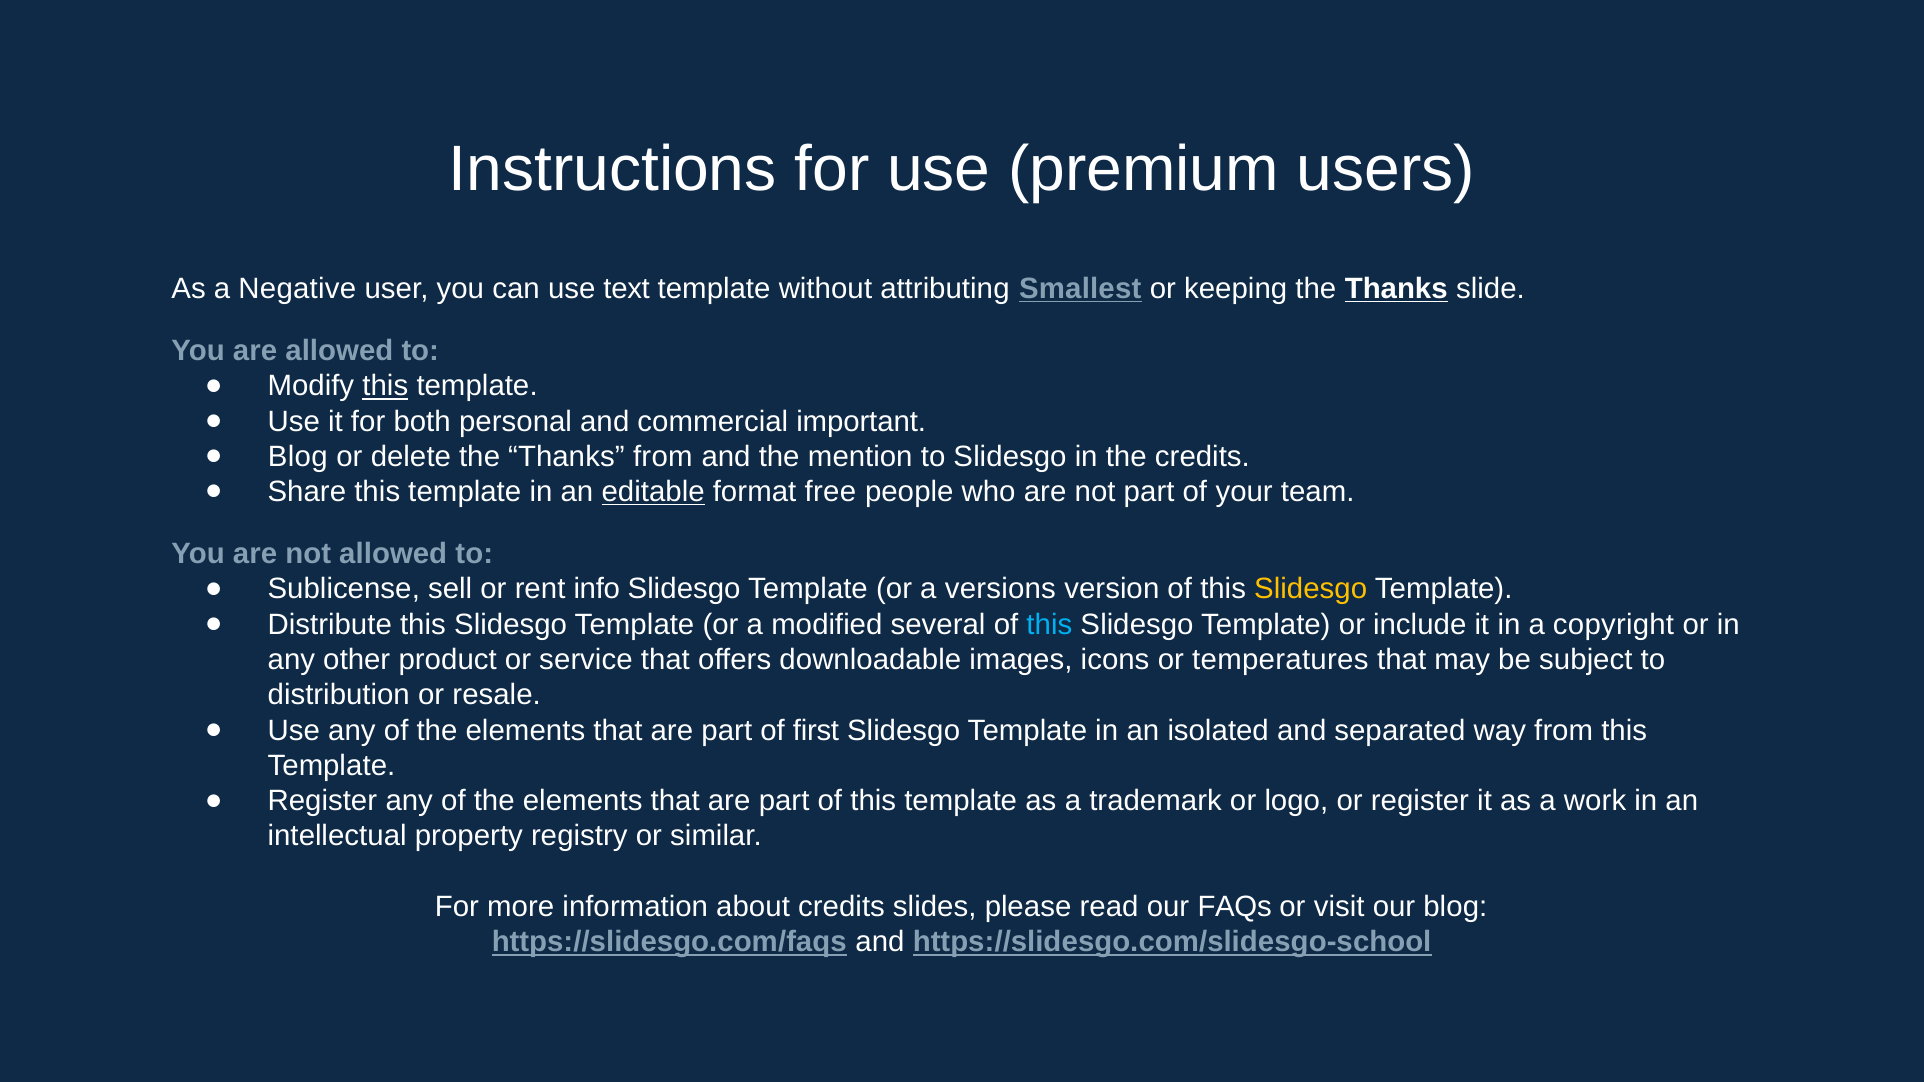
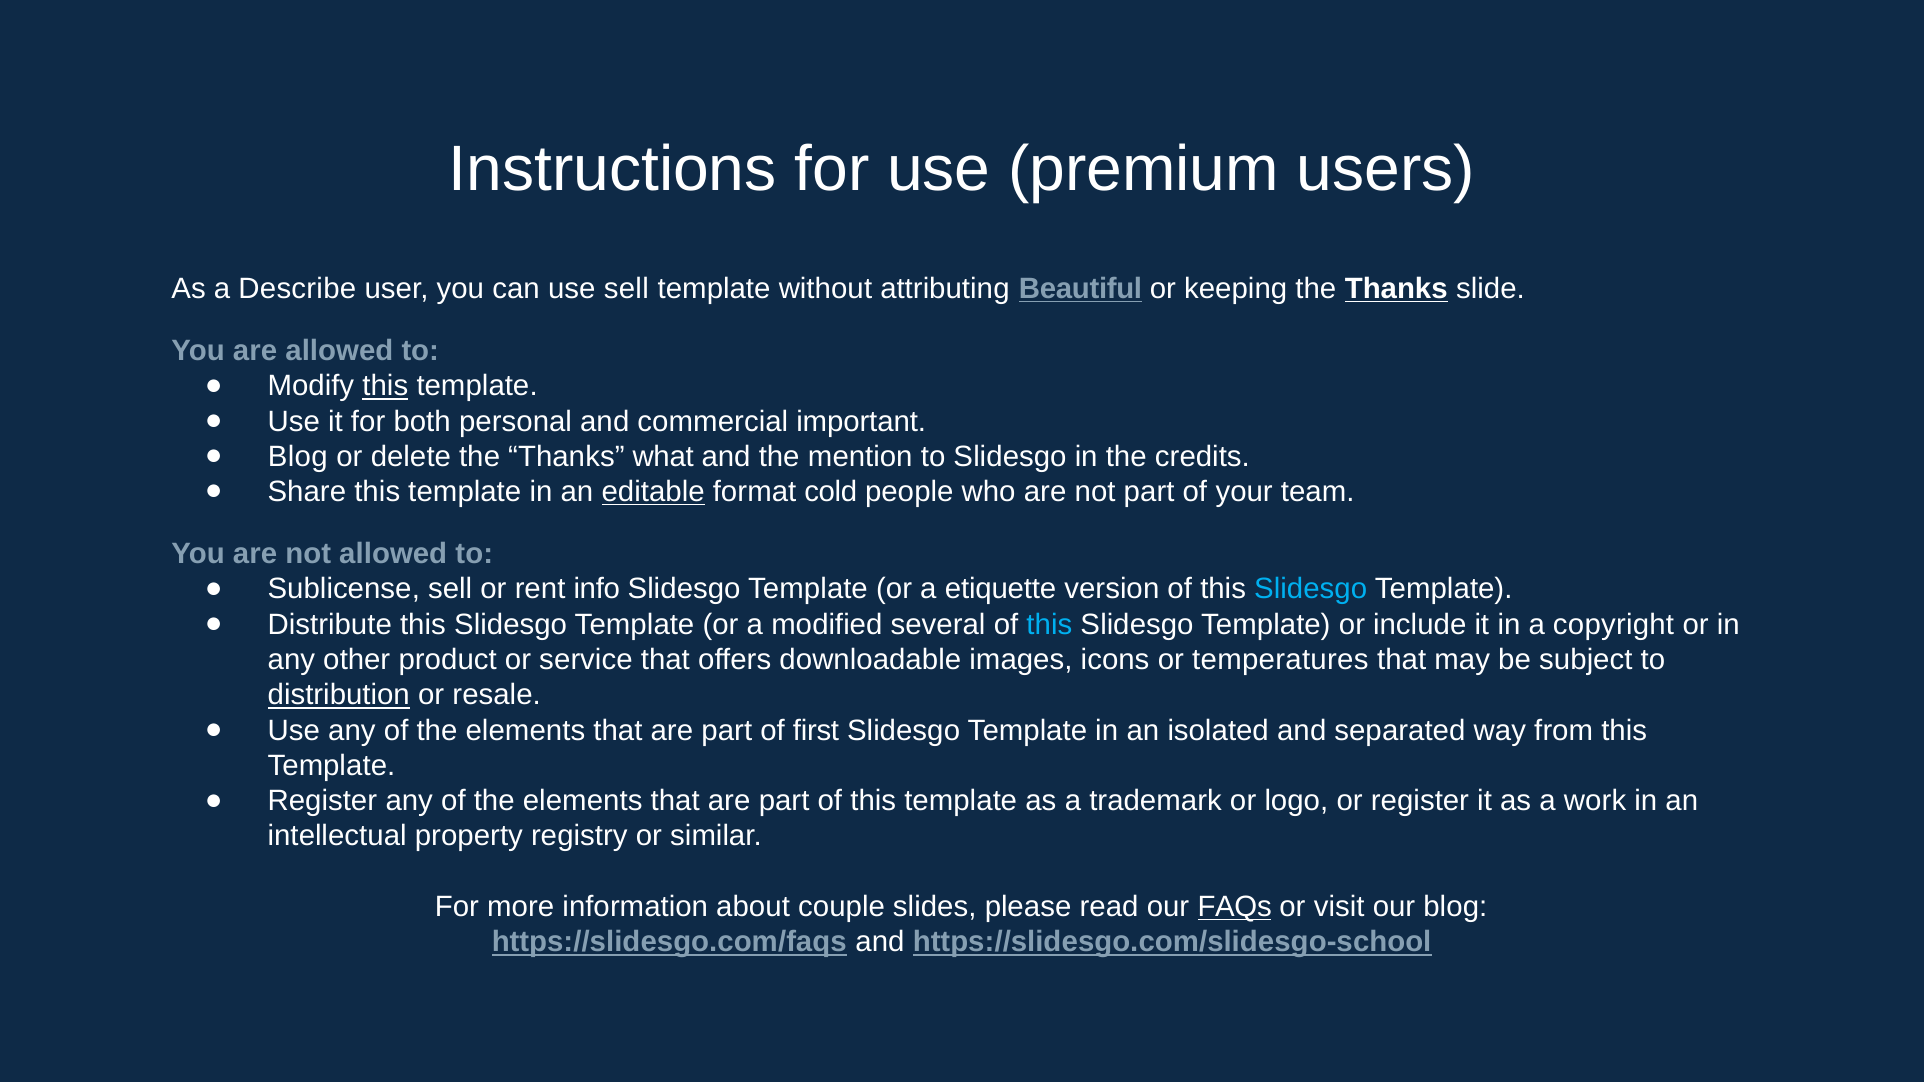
Negative: Negative -> Describe
use text: text -> sell
Smallest: Smallest -> Beautiful
Thanks from: from -> what
free: free -> cold
versions: versions -> etiquette
Slidesgo at (1311, 589) colour: yellow -> light blue
distribution underline: none -> present
about credits: credits -> couple
FAQs underline: none -> present
